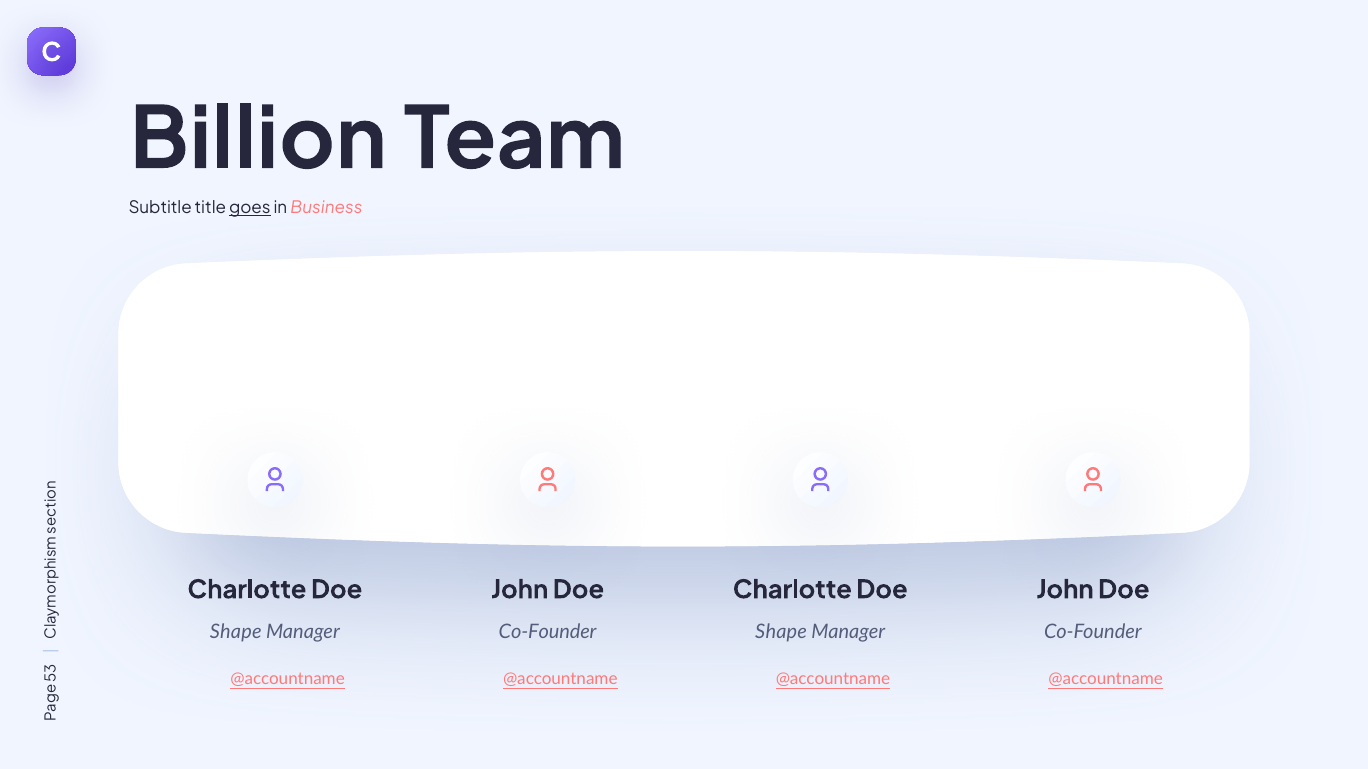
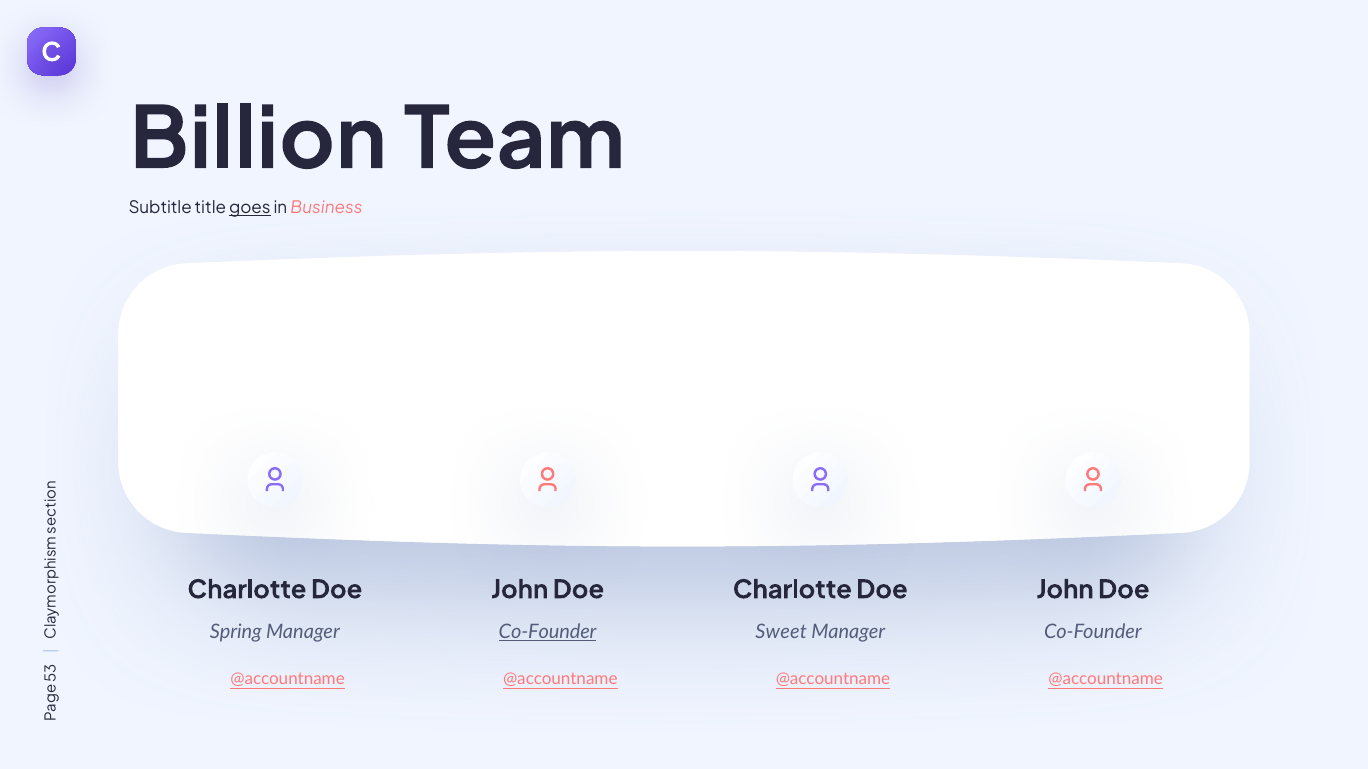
Shape at (236, 633): Shape -> Spring
Co-Founder at (548, 633) underline: none -> present
Shape at (781, 633): Shape -> Sweet
